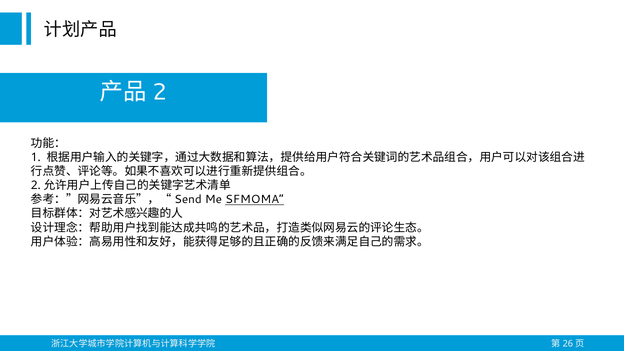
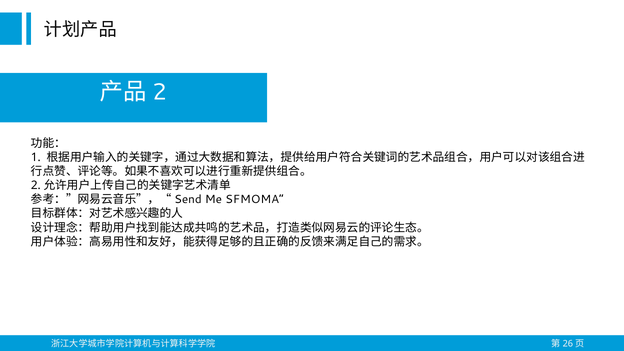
SFMOMA underline: present -> none
